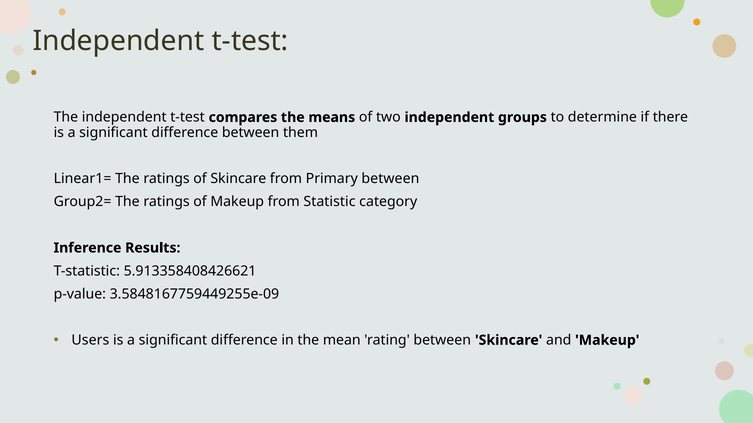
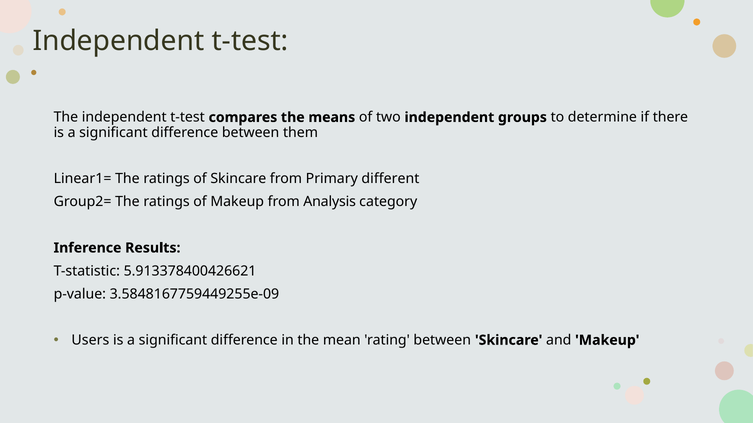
Primary between: between -> different
Statistic: Statistic -> Analysis
5.913358408426621: 5.913358408426621 -> 5.913378400426621
